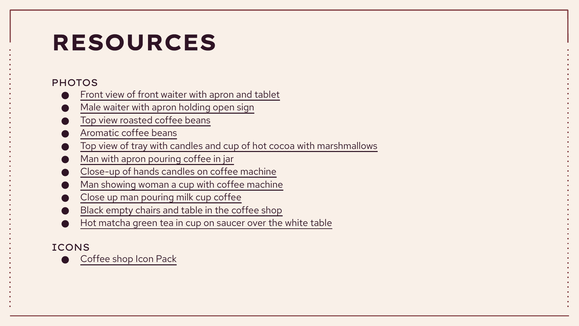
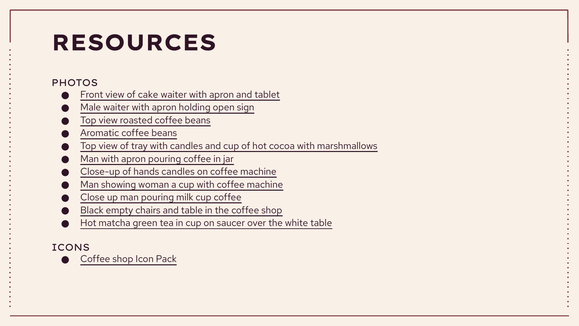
of front: front -> cake
